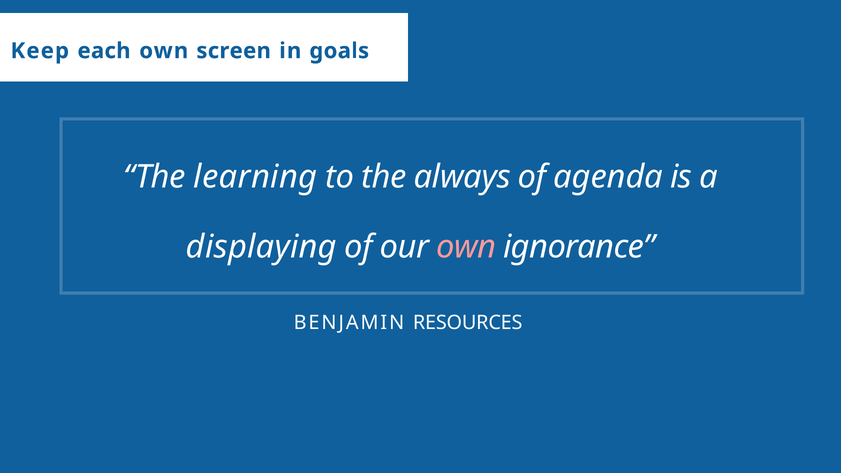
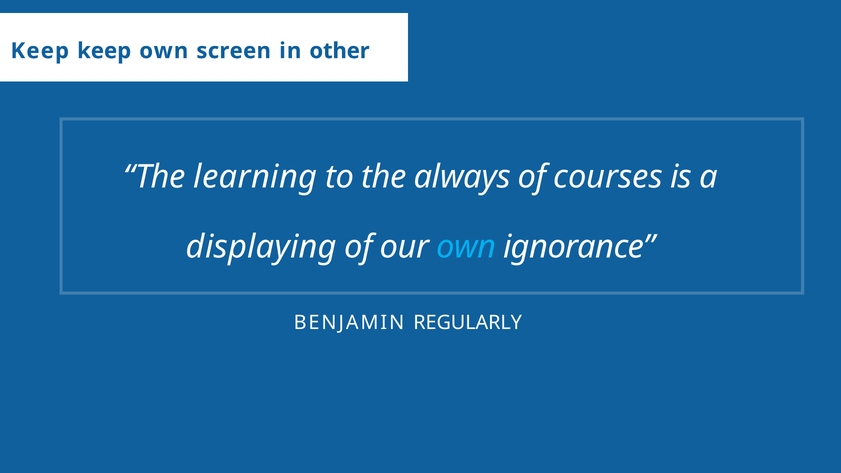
Keep each: each -> keep
goals: goals -> other
agenda: agenda -> courses
own at (466, 247) colour: pink -> light blue
RESOURCES: RESOURCES -> REGULARLY
